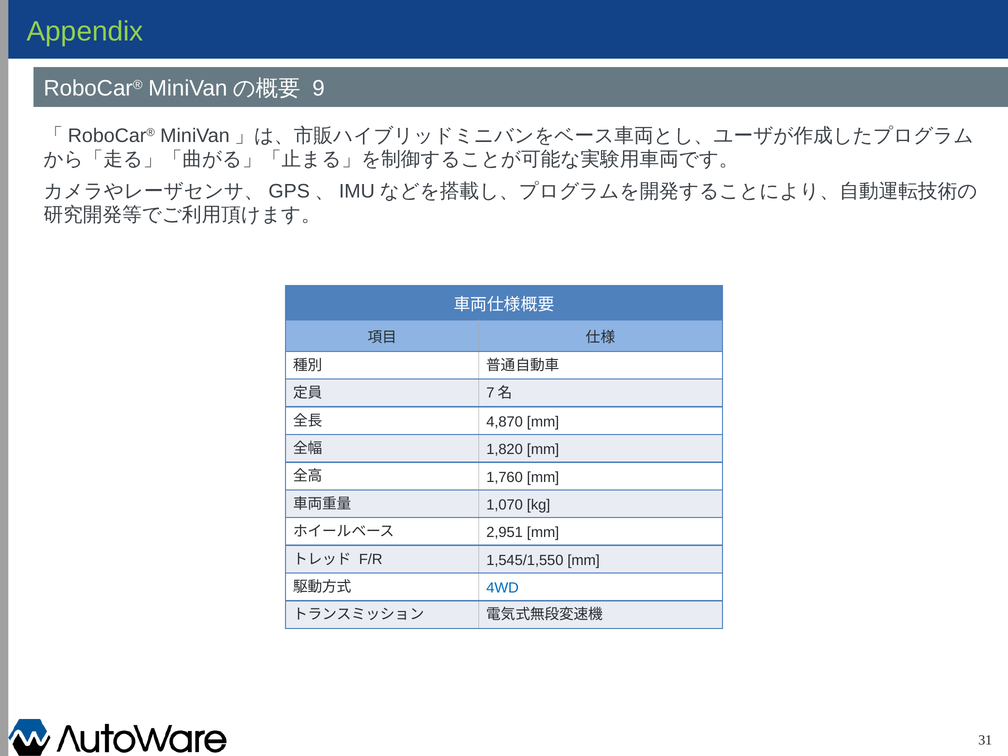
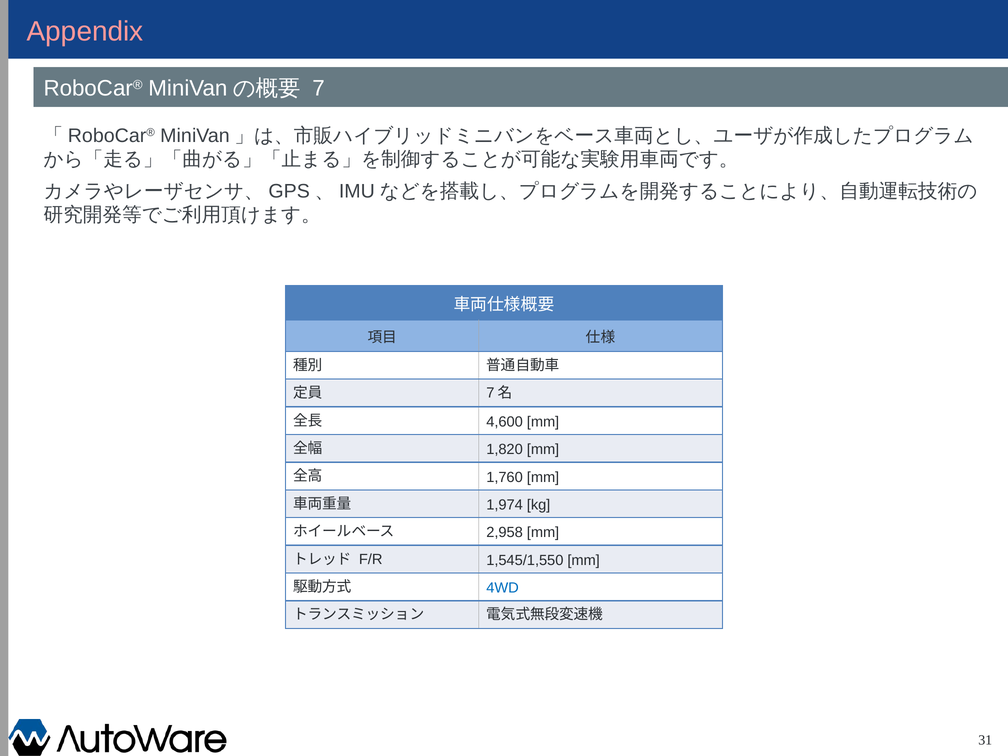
Appendix colour: light green -> pink
9: 9 -> 7
4,870: 4,870 -> 4,600
1,070: 1,070 -> 1,974
2,951: 2,951 -> 2,958
